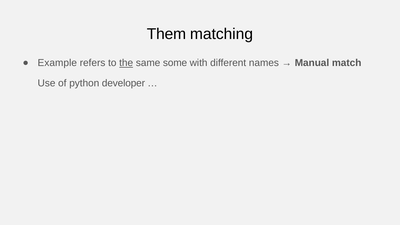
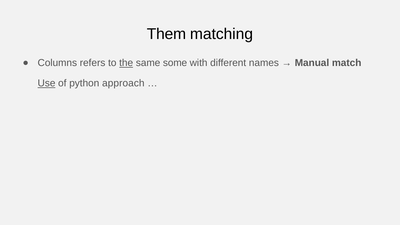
Example: Example -> Columns
Use underline: none -> present
developer: developer -> approach
